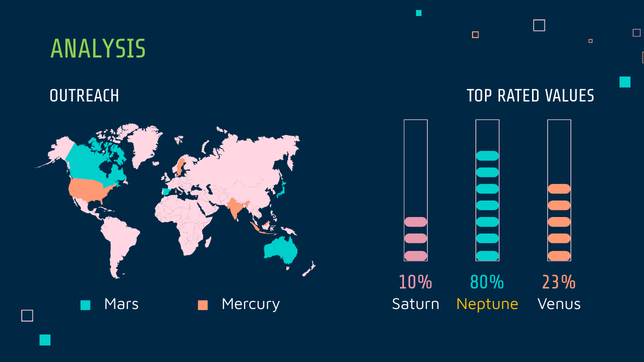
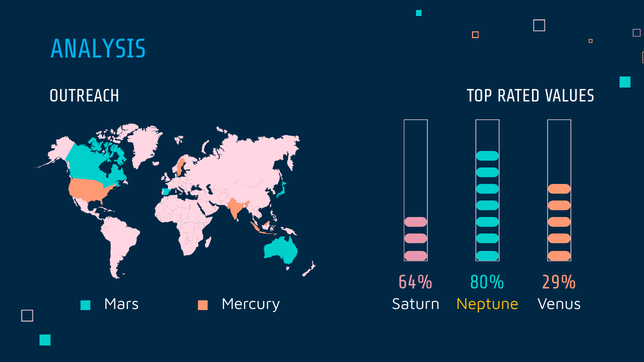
ANALYSIS colour: light green -> light blue
10%: 10% -> 64%
23%: 23% -> 29%
